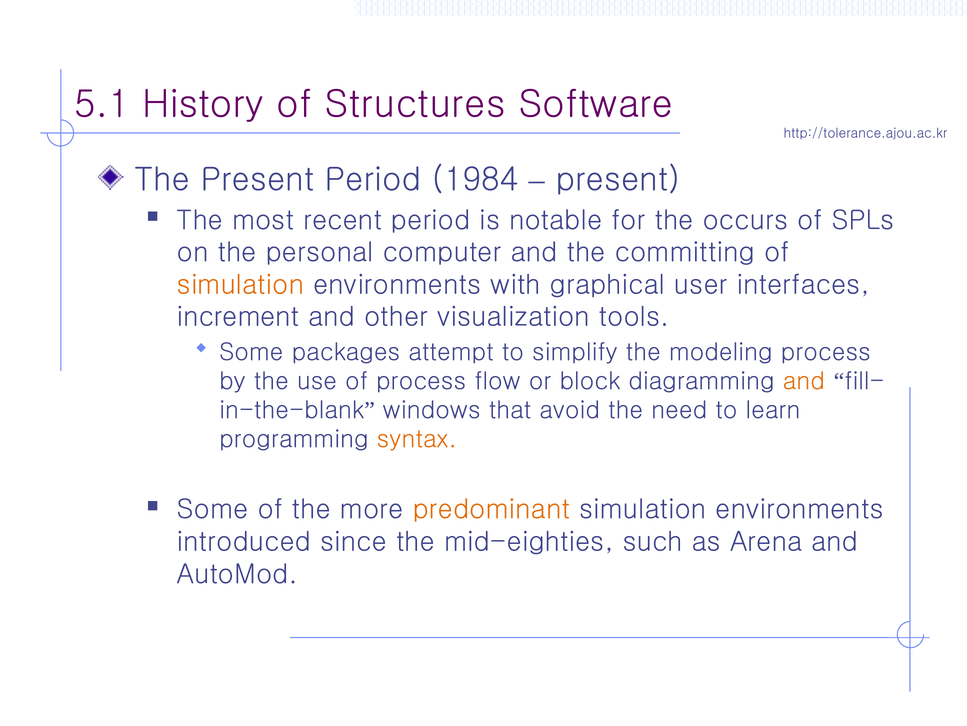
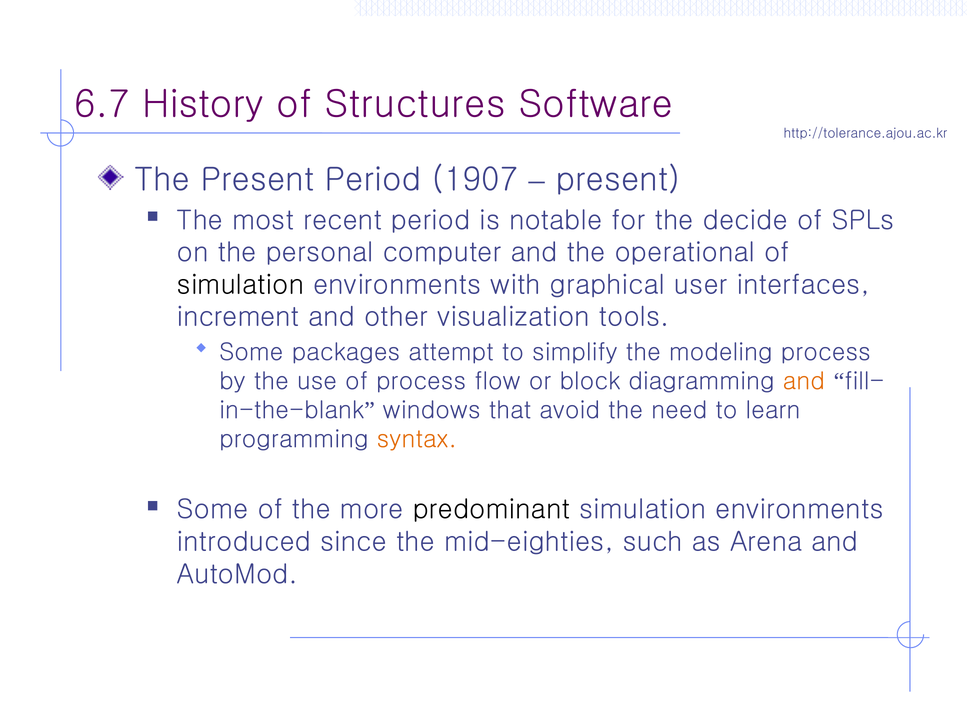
5.1: 5.1 -> 6.7
1984: 1984 -> 1907
occurs: occurs -> decide
committing: committing -> operational
simulation at (241, 285) colour: orange -> black
predominant colour: orange -> black
